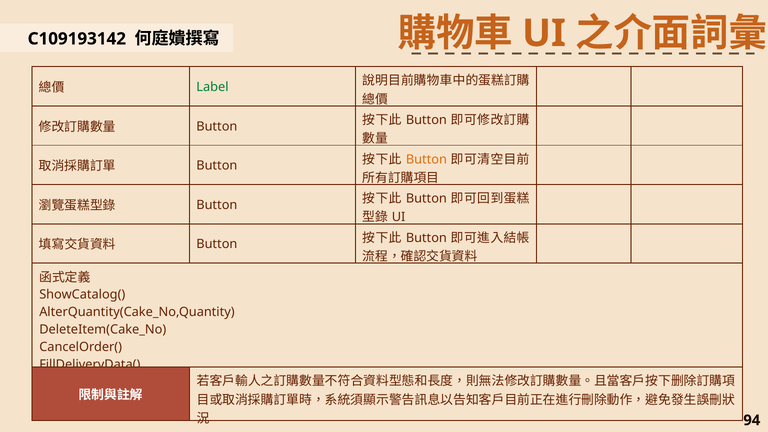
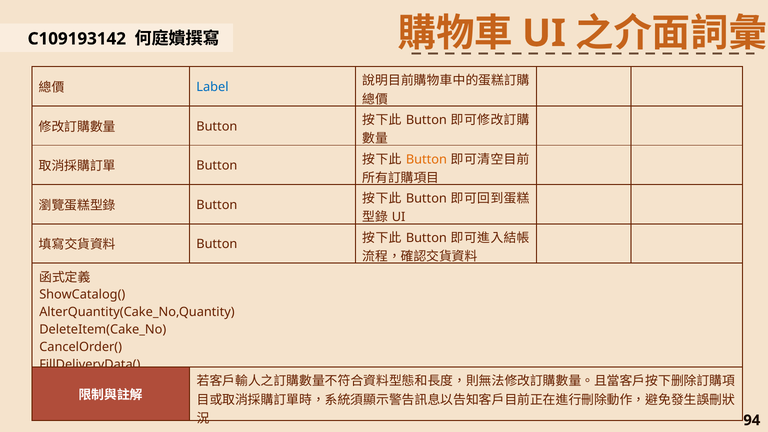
Label colour: green -> blue
